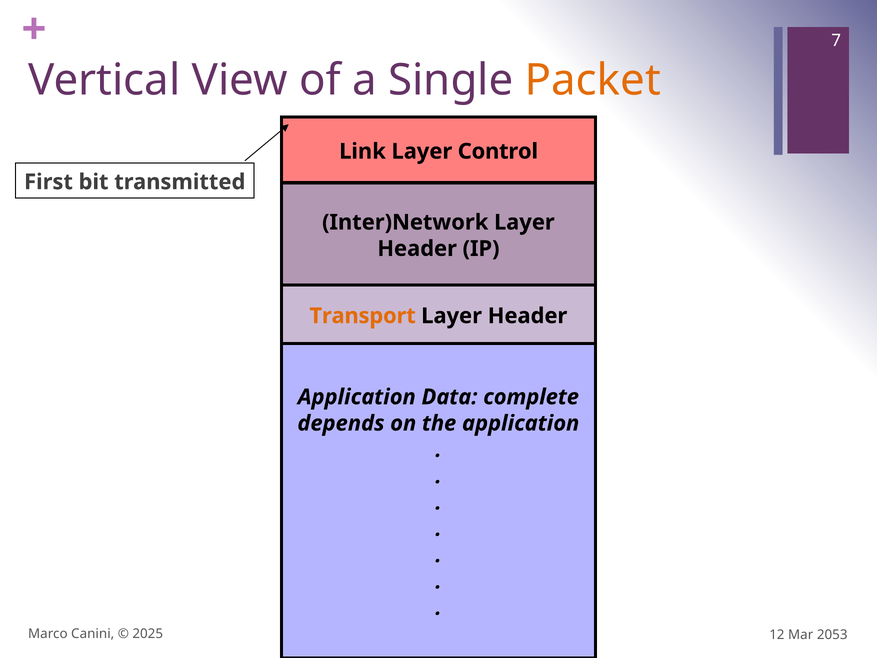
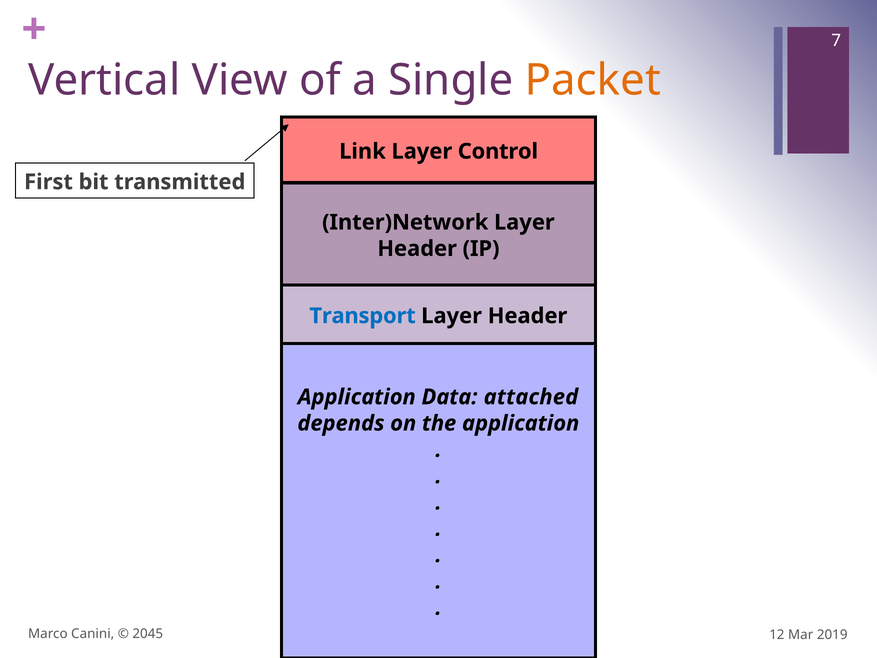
Transport colour: orange -> blue
complete: complete -> attached
2025: 2025 -> 2045
2053: 2053 -> 2019
